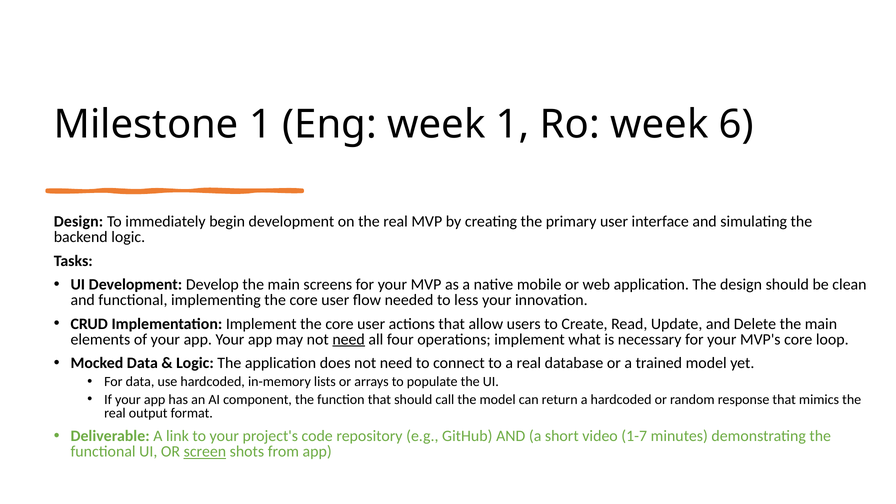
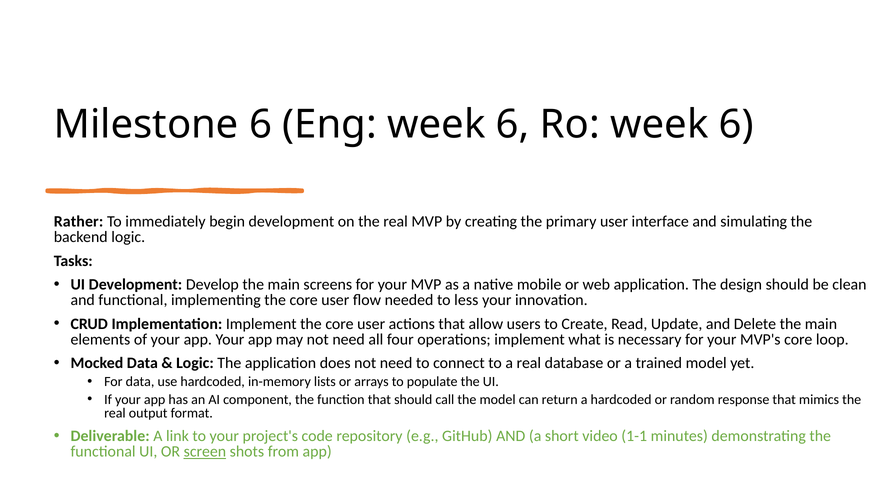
Milestone 1: 1 -> 6
Eng week 1: 1 -> 6
Design at (78, 222): Design -> Rather
need at (349, 339) underline: present -> none
1-7: 1-7 -> 1-1
